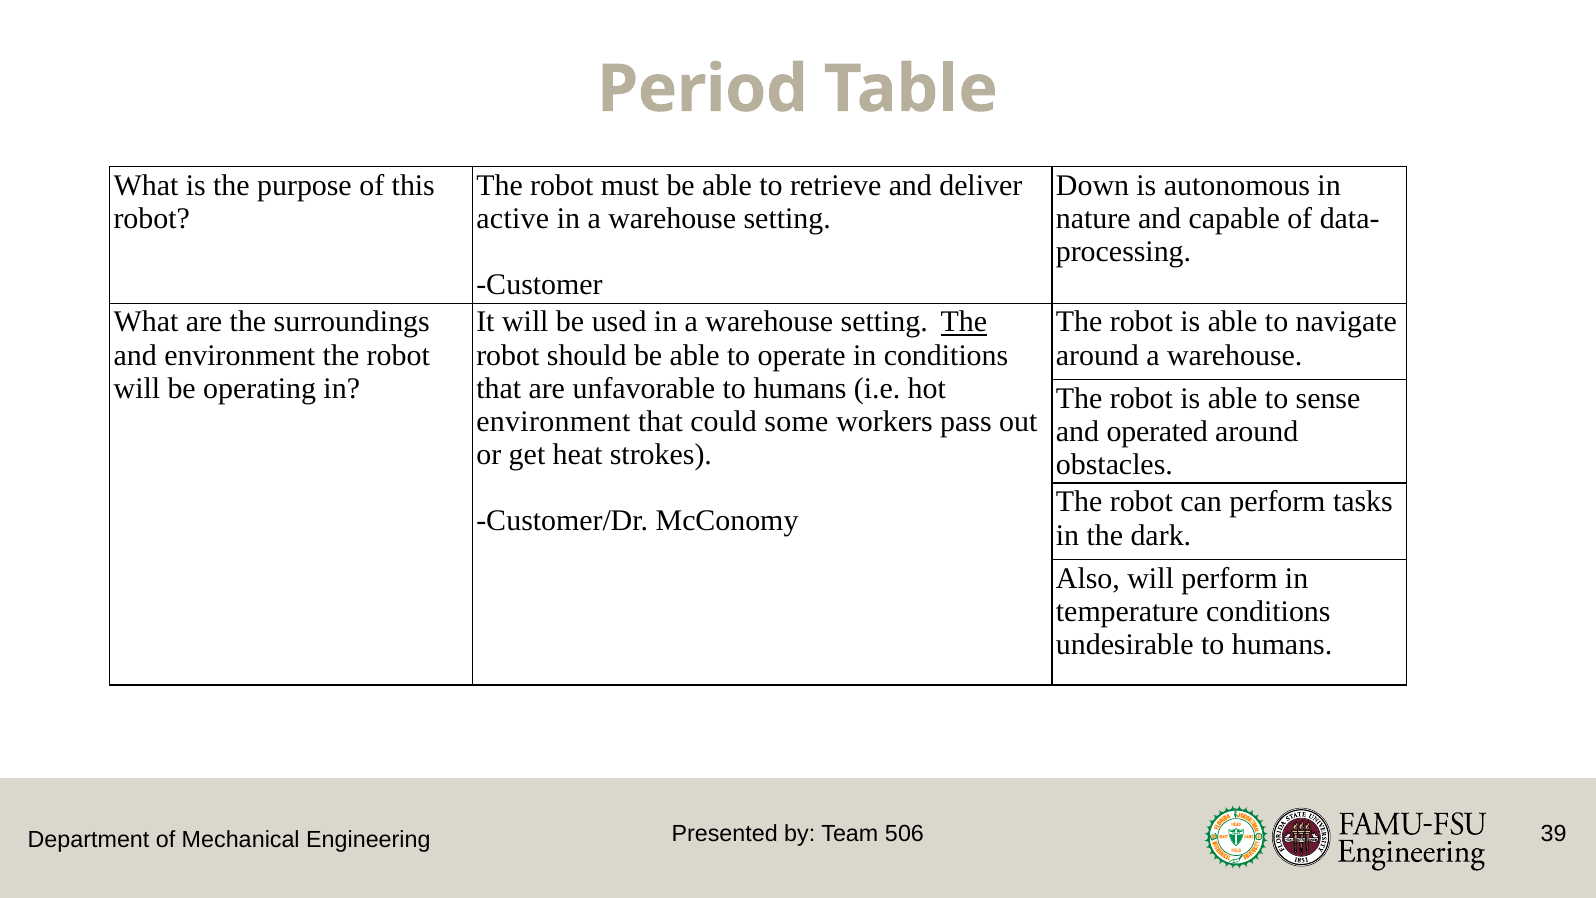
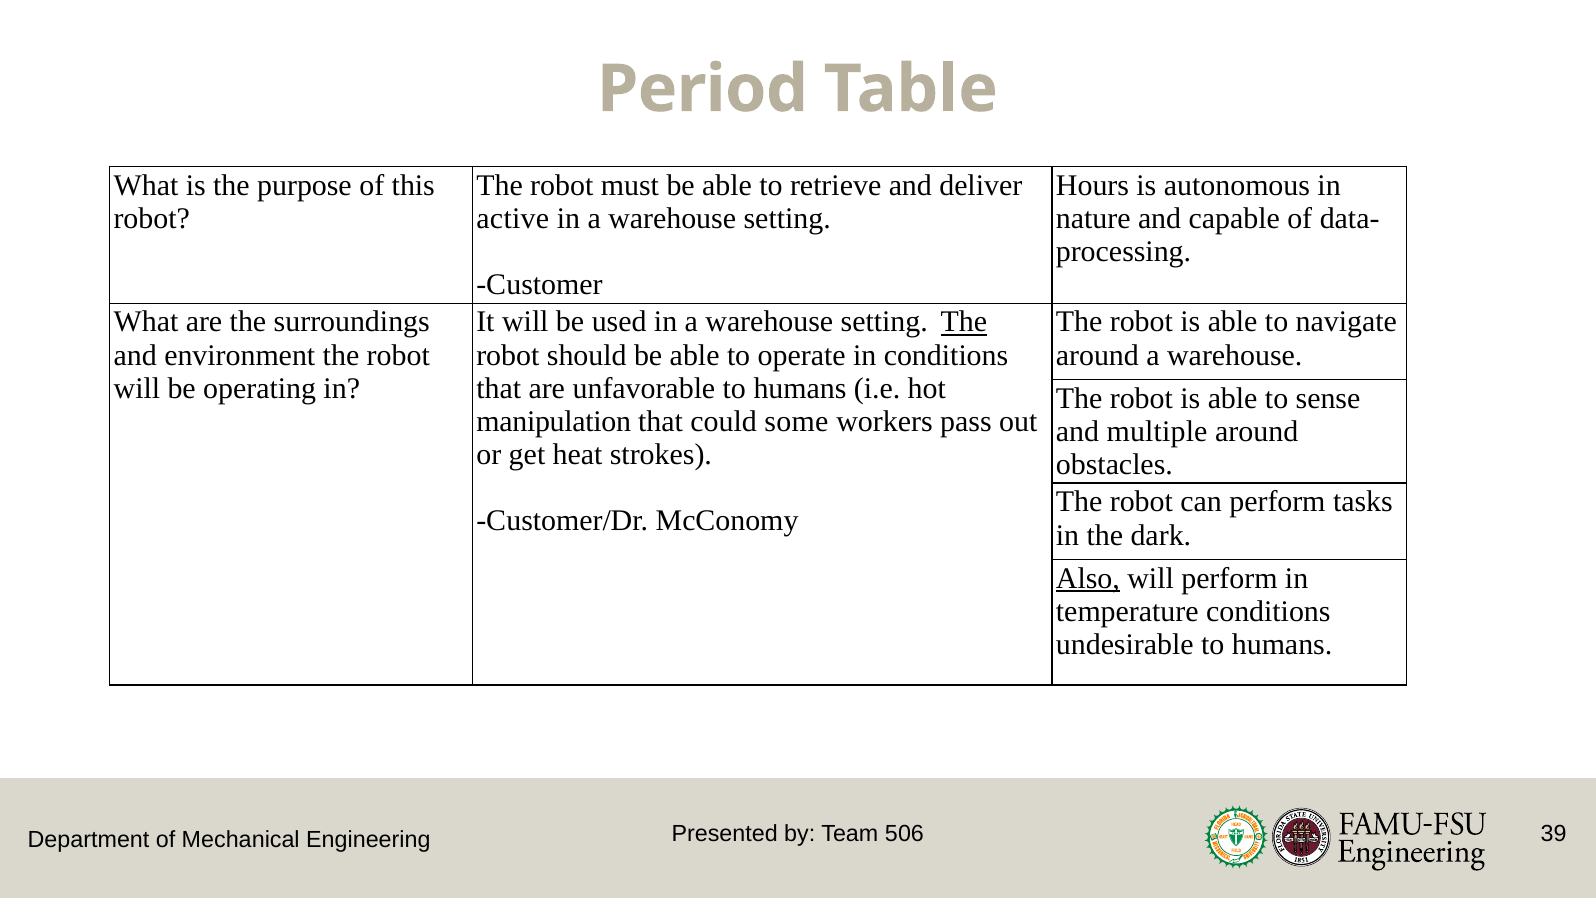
Down: Down -> Hours
environment at (553, 421): environment -> manipulation
operated: operated -> multiple
Also underline: none -> present
